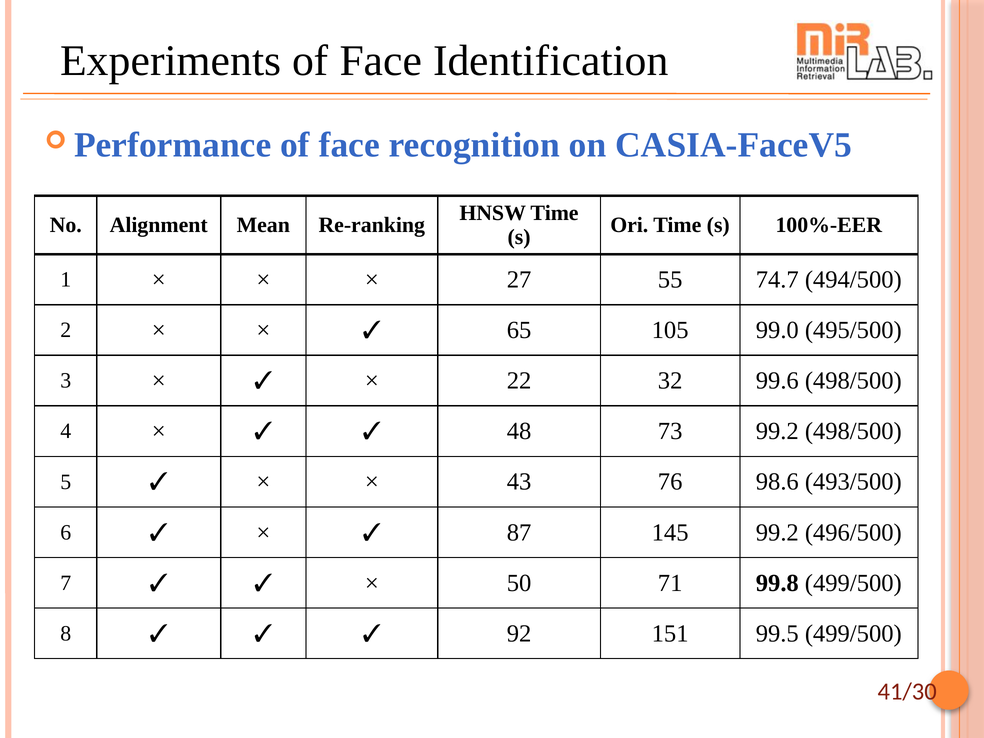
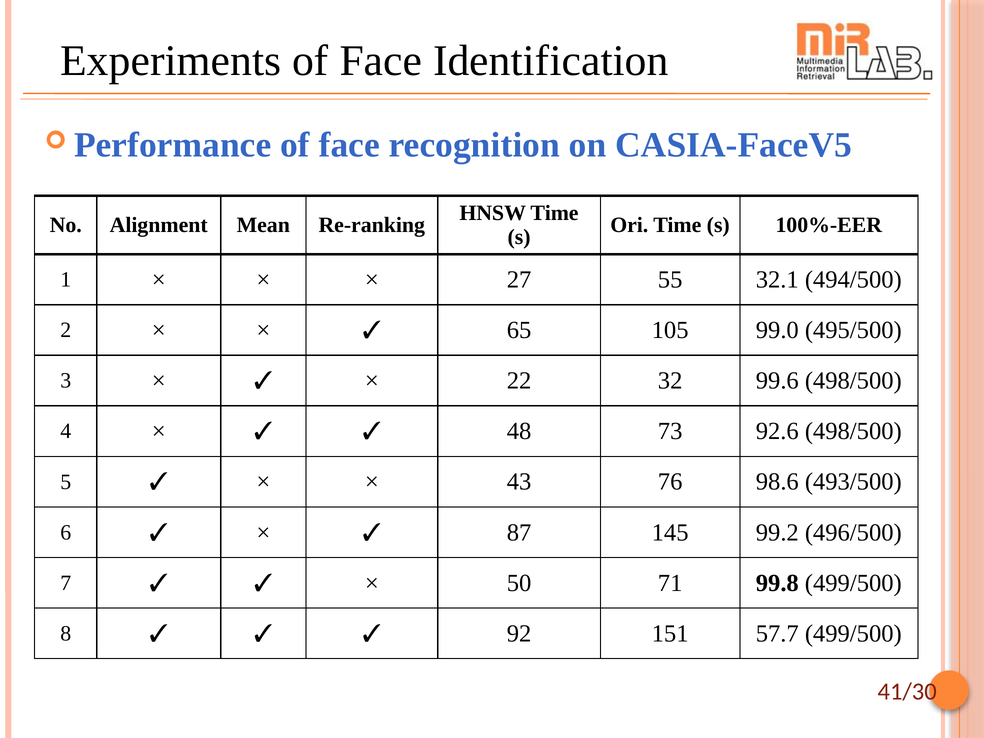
74.7: 74.7 -> 32.1
73 99.2: 99.2 -> 92.6
99.5: 99.5 -> 57.7
